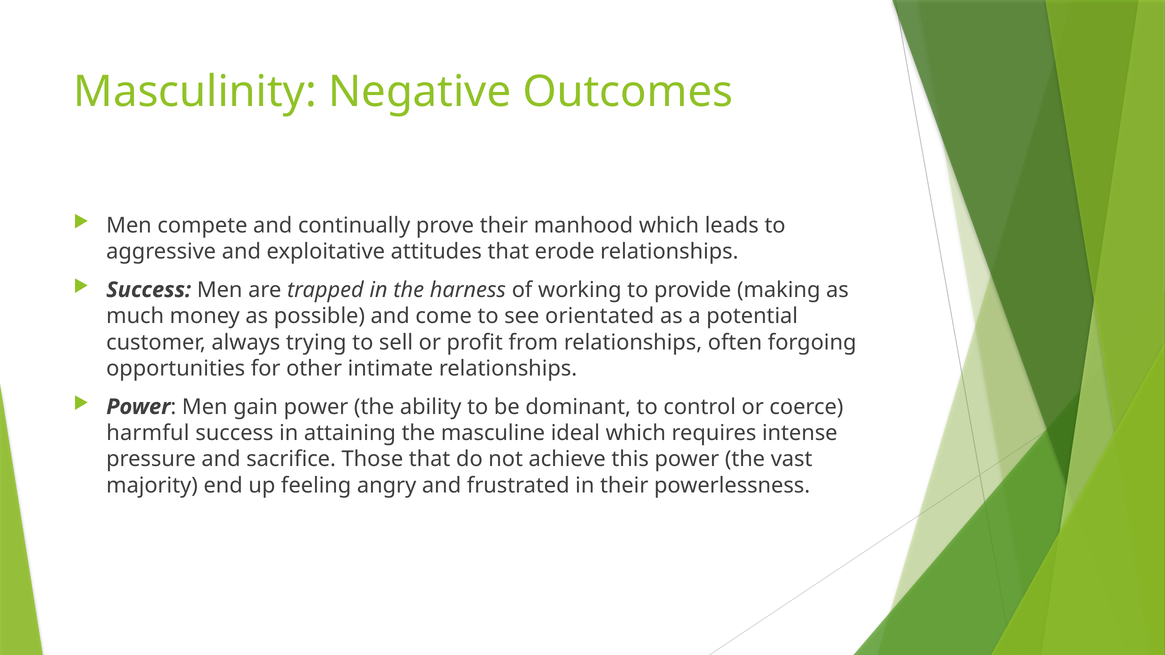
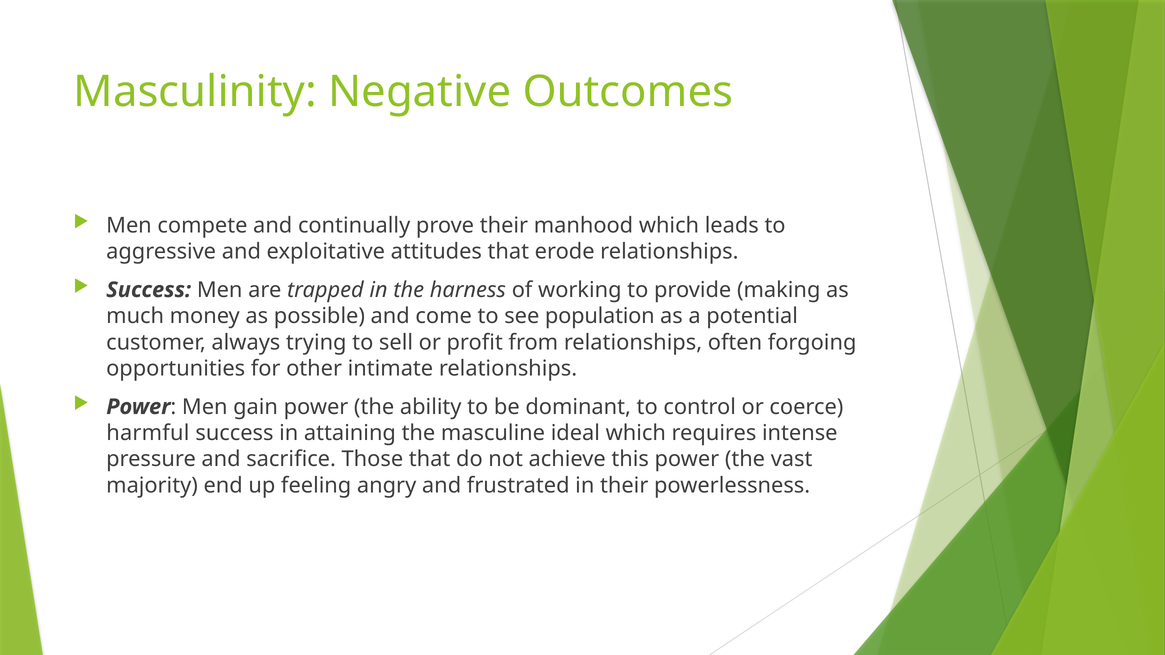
orientated: orientated -> population
